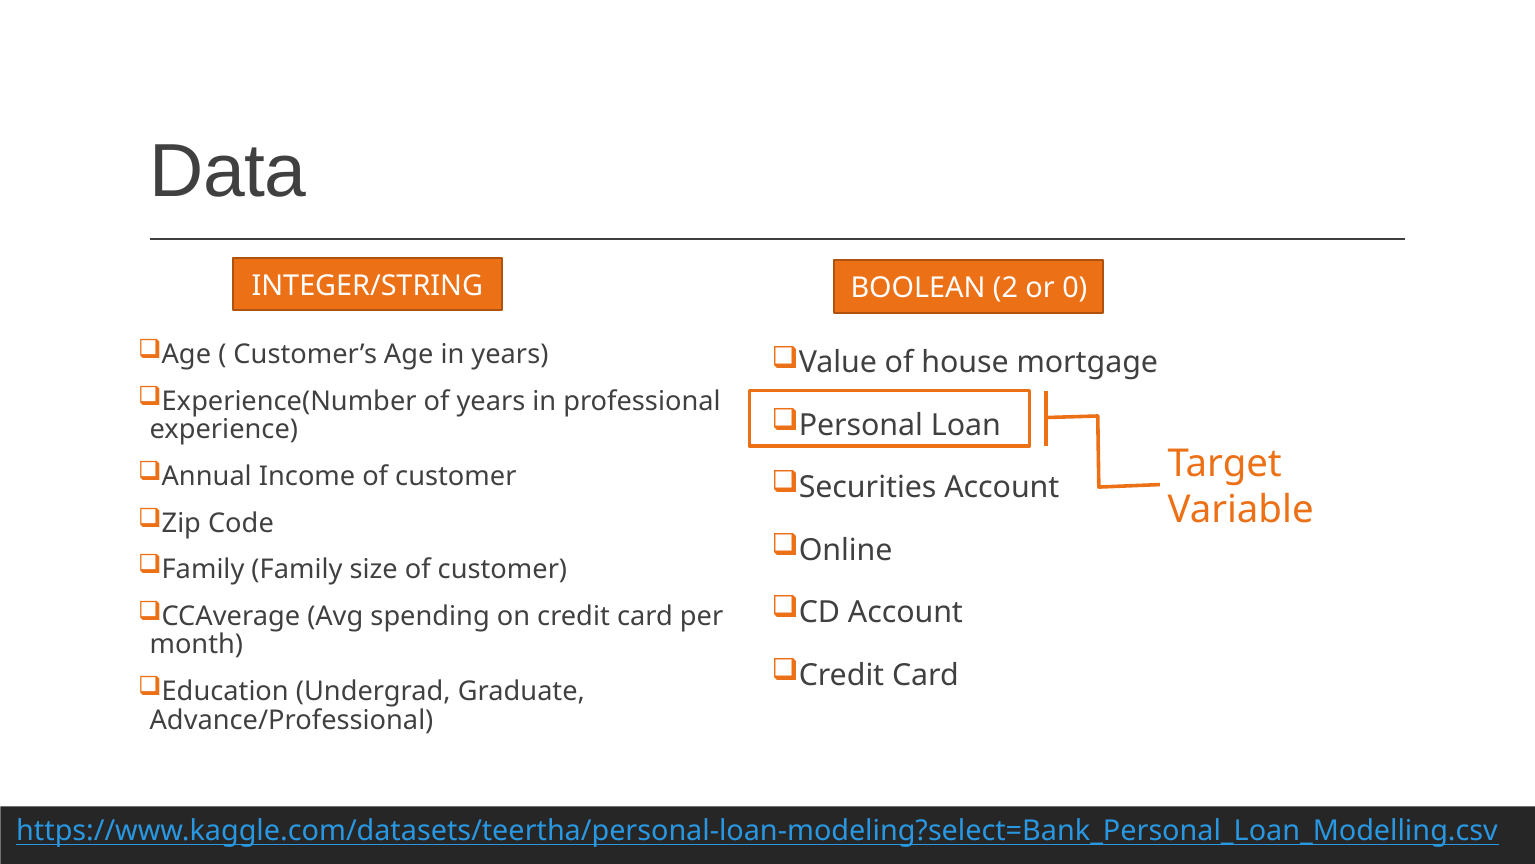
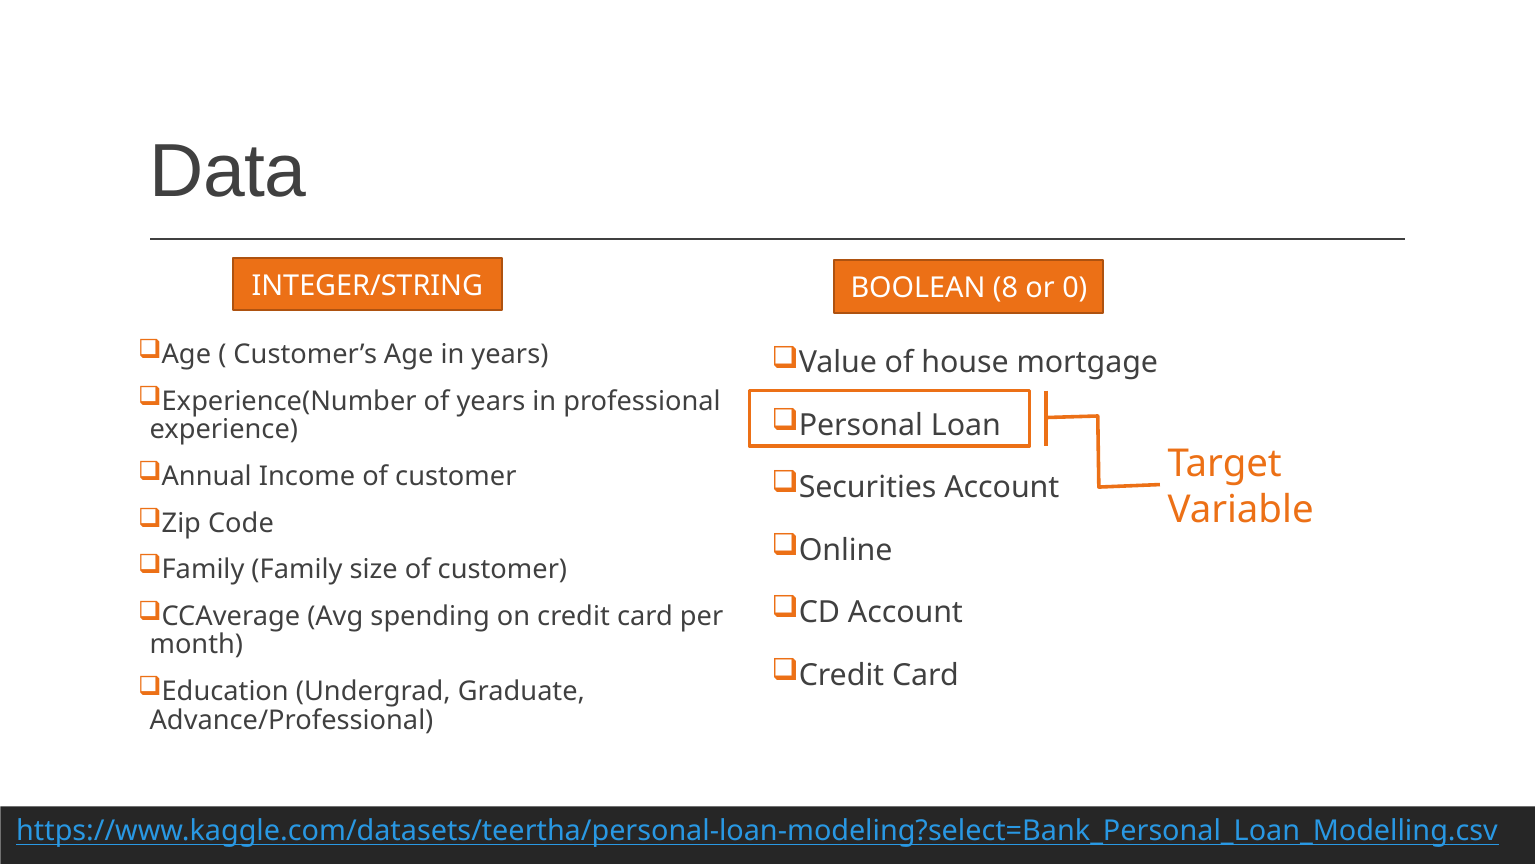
2: 2 -> 8
